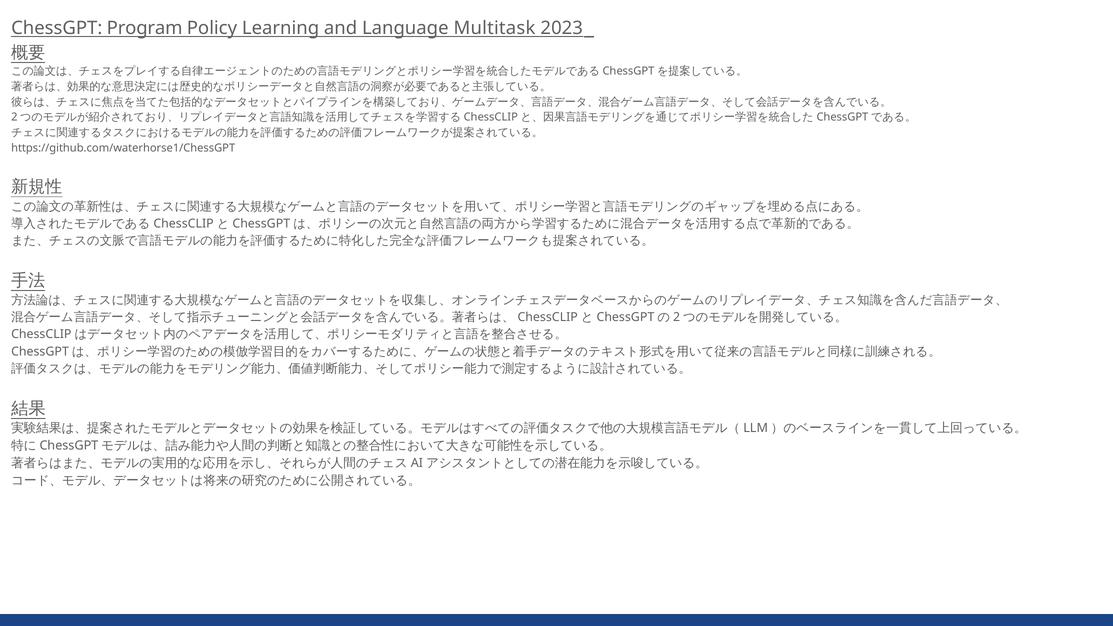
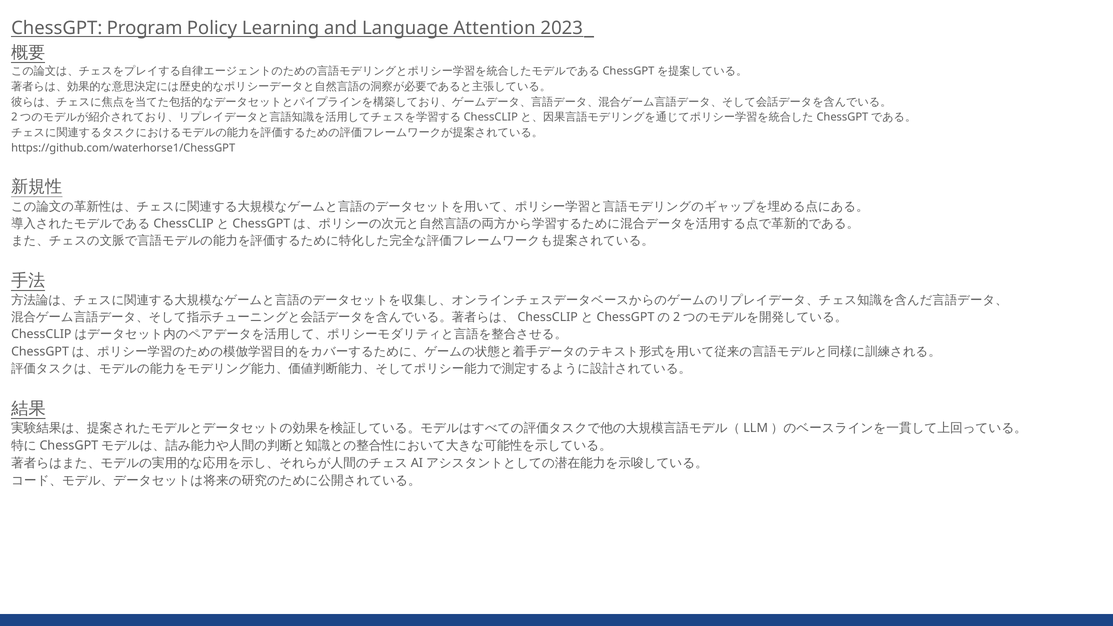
Multitask: Multitask -> Attention
